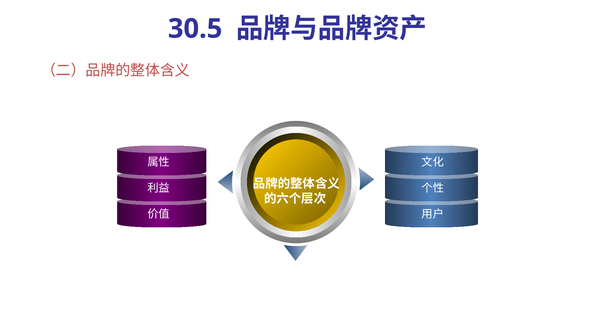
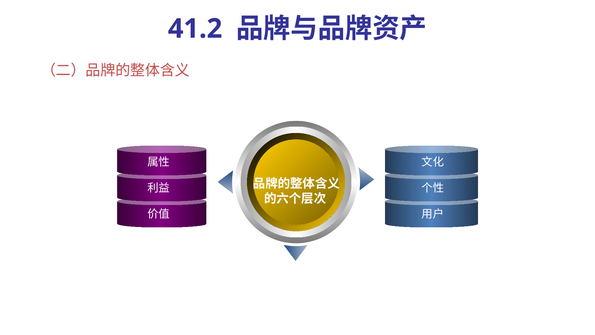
30.5: 30.5 -> 41.2
